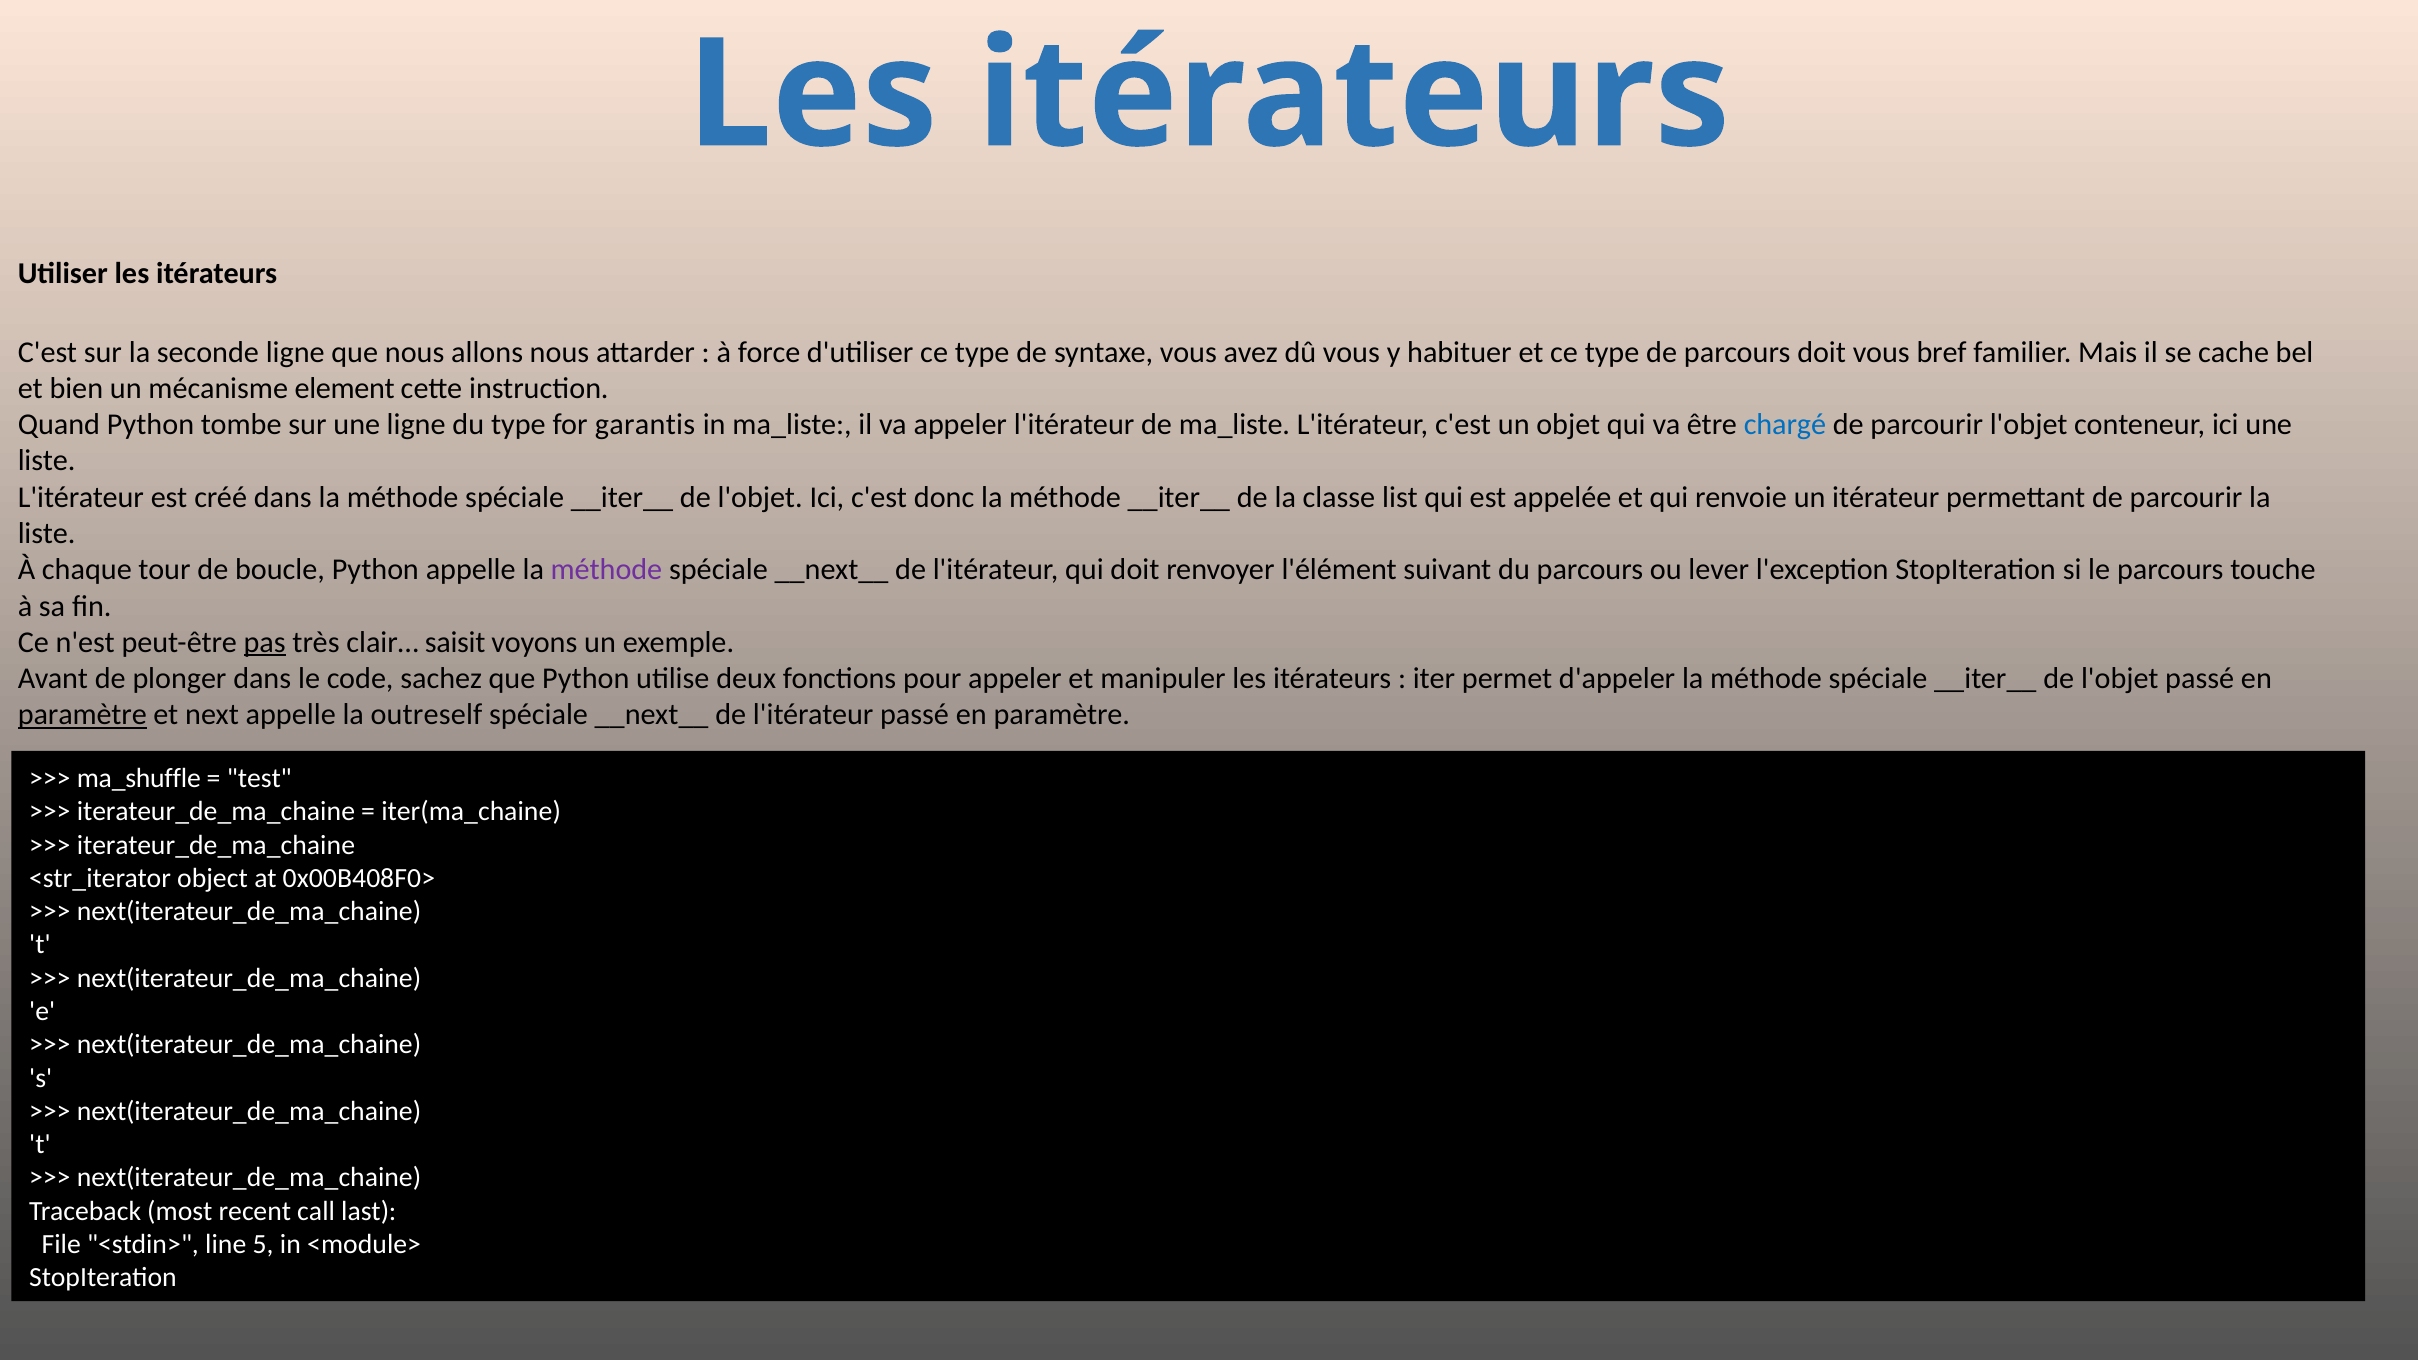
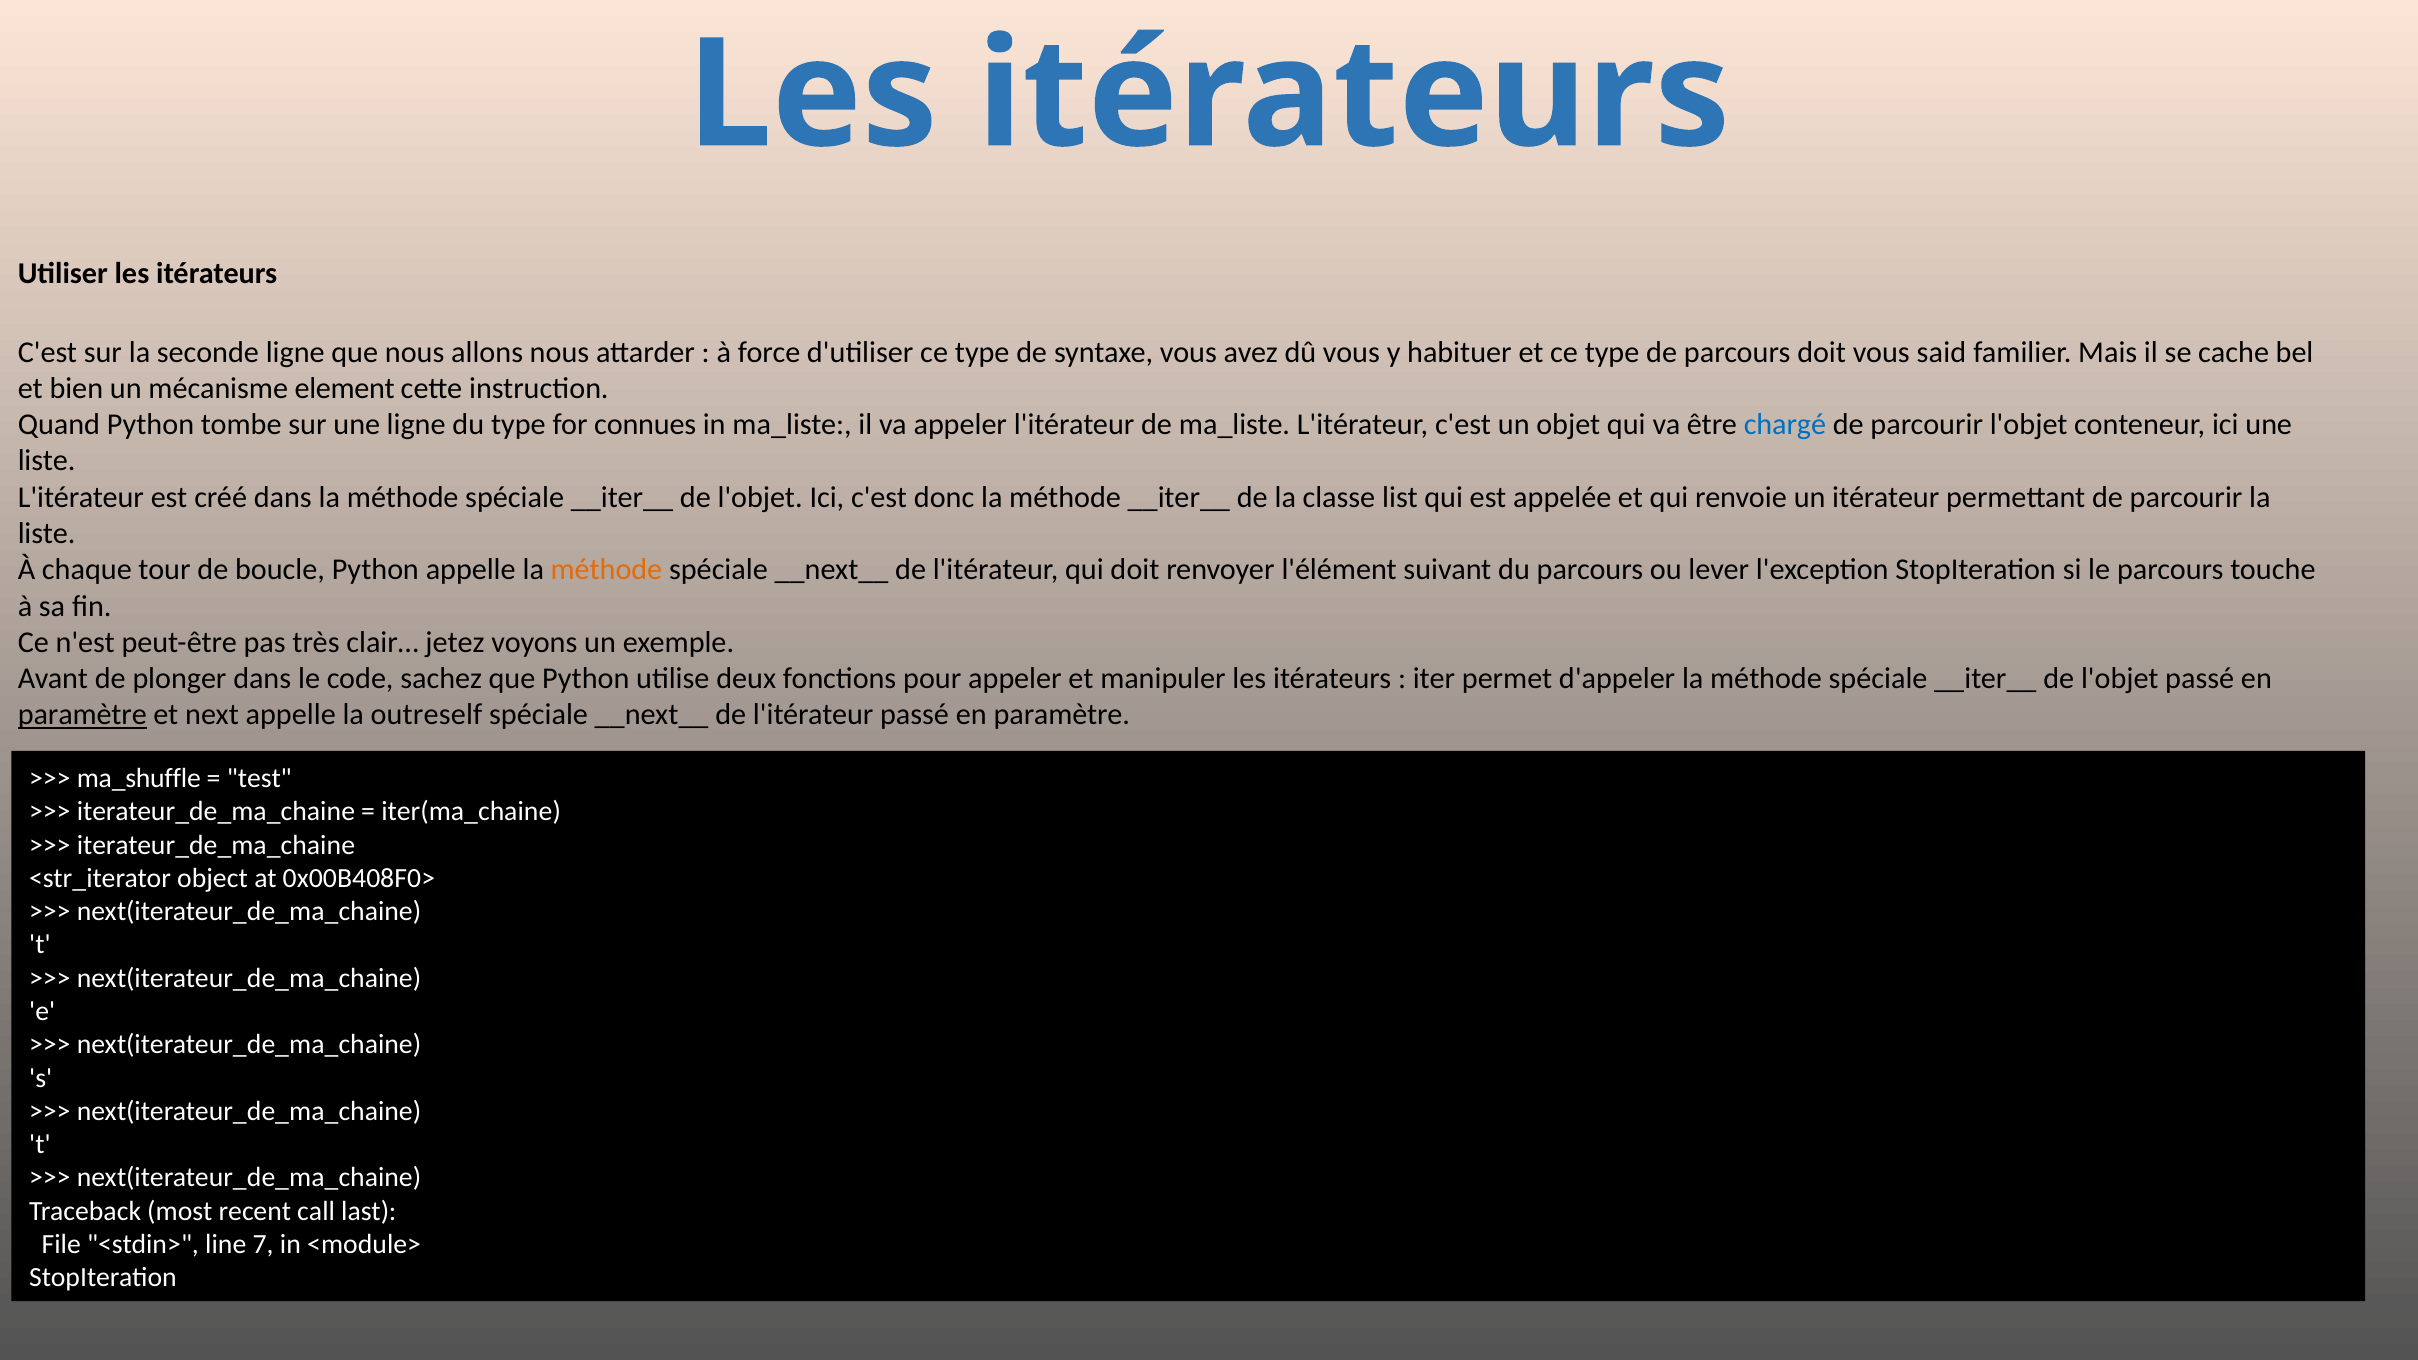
bref: bref -> said
garantis: garantis -> connues
méthode at (606, 570) colour: purple -> orange
pas underline: present -> none
saisit: saisit -> jetez
5: 5 -> 7
